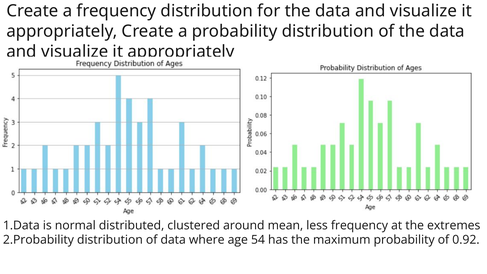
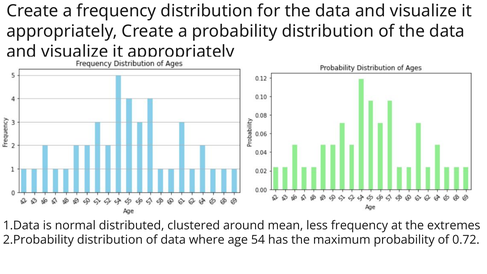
0.92: 0.92 -> 0.72
